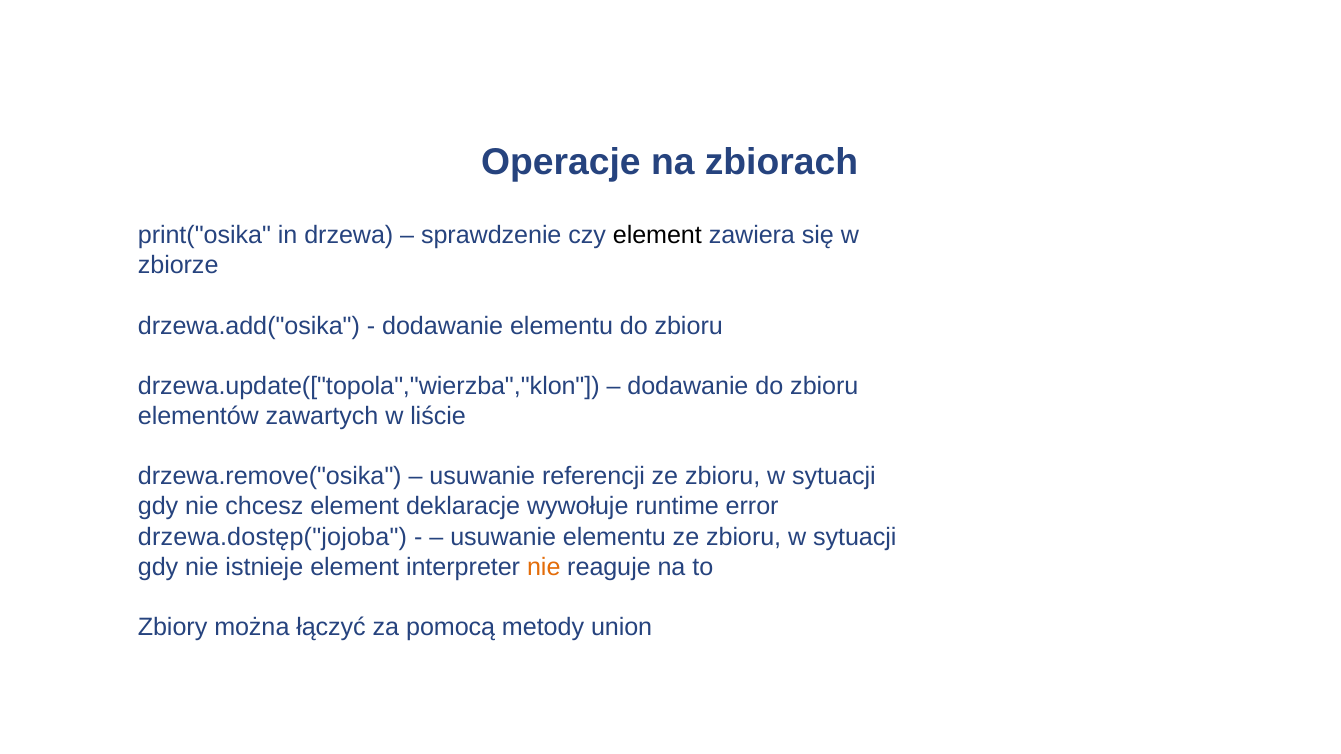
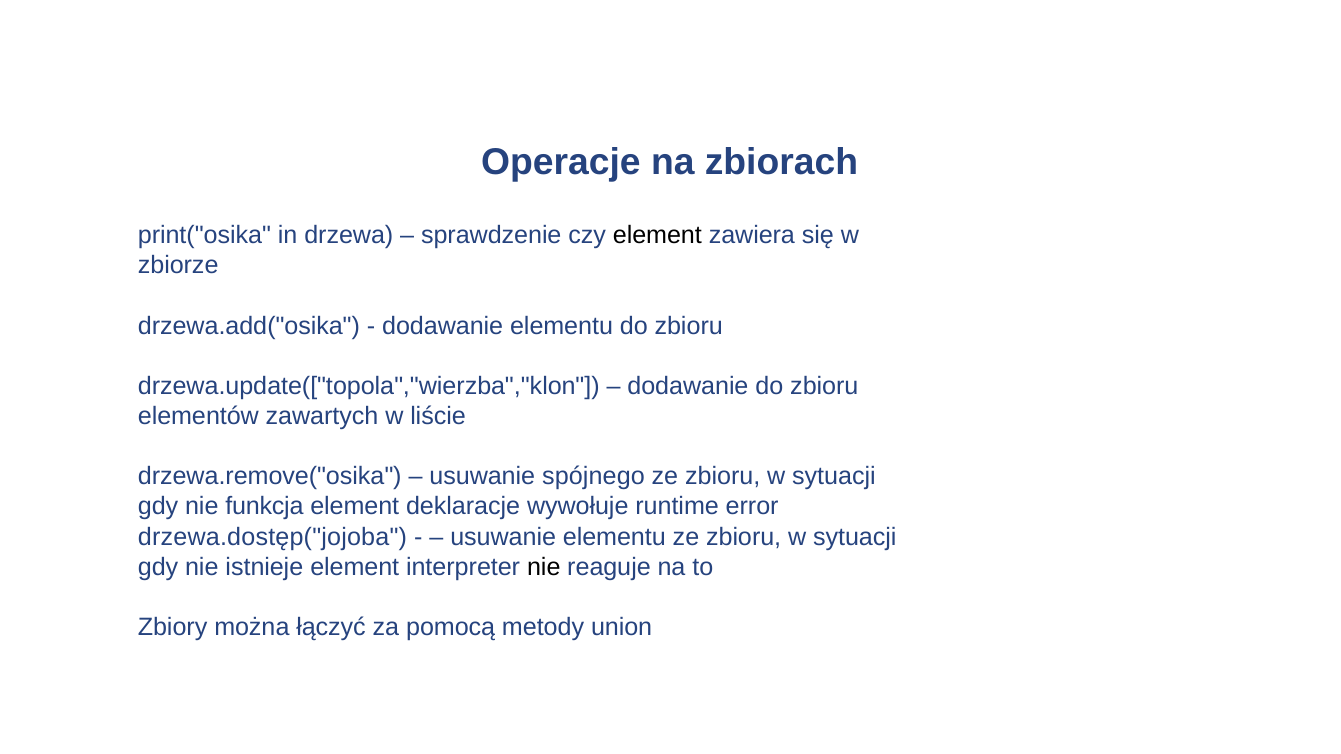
referencji: referencji -> spójnego
chcesz: chcesz -> funkcja
nie at (544, 567) colour: orange -> black
